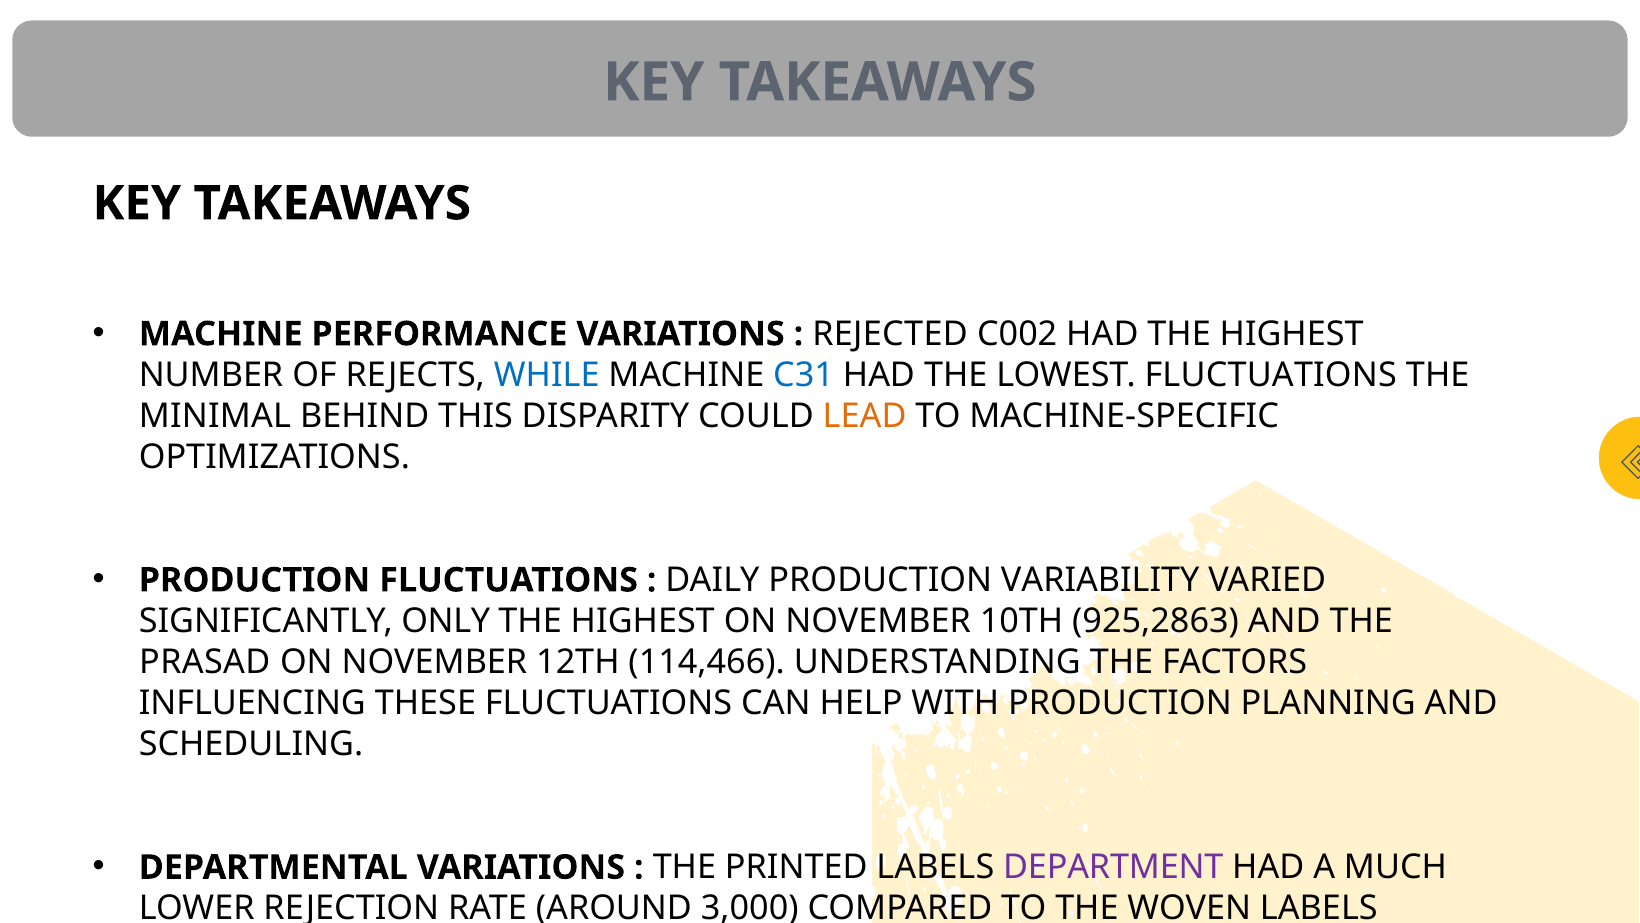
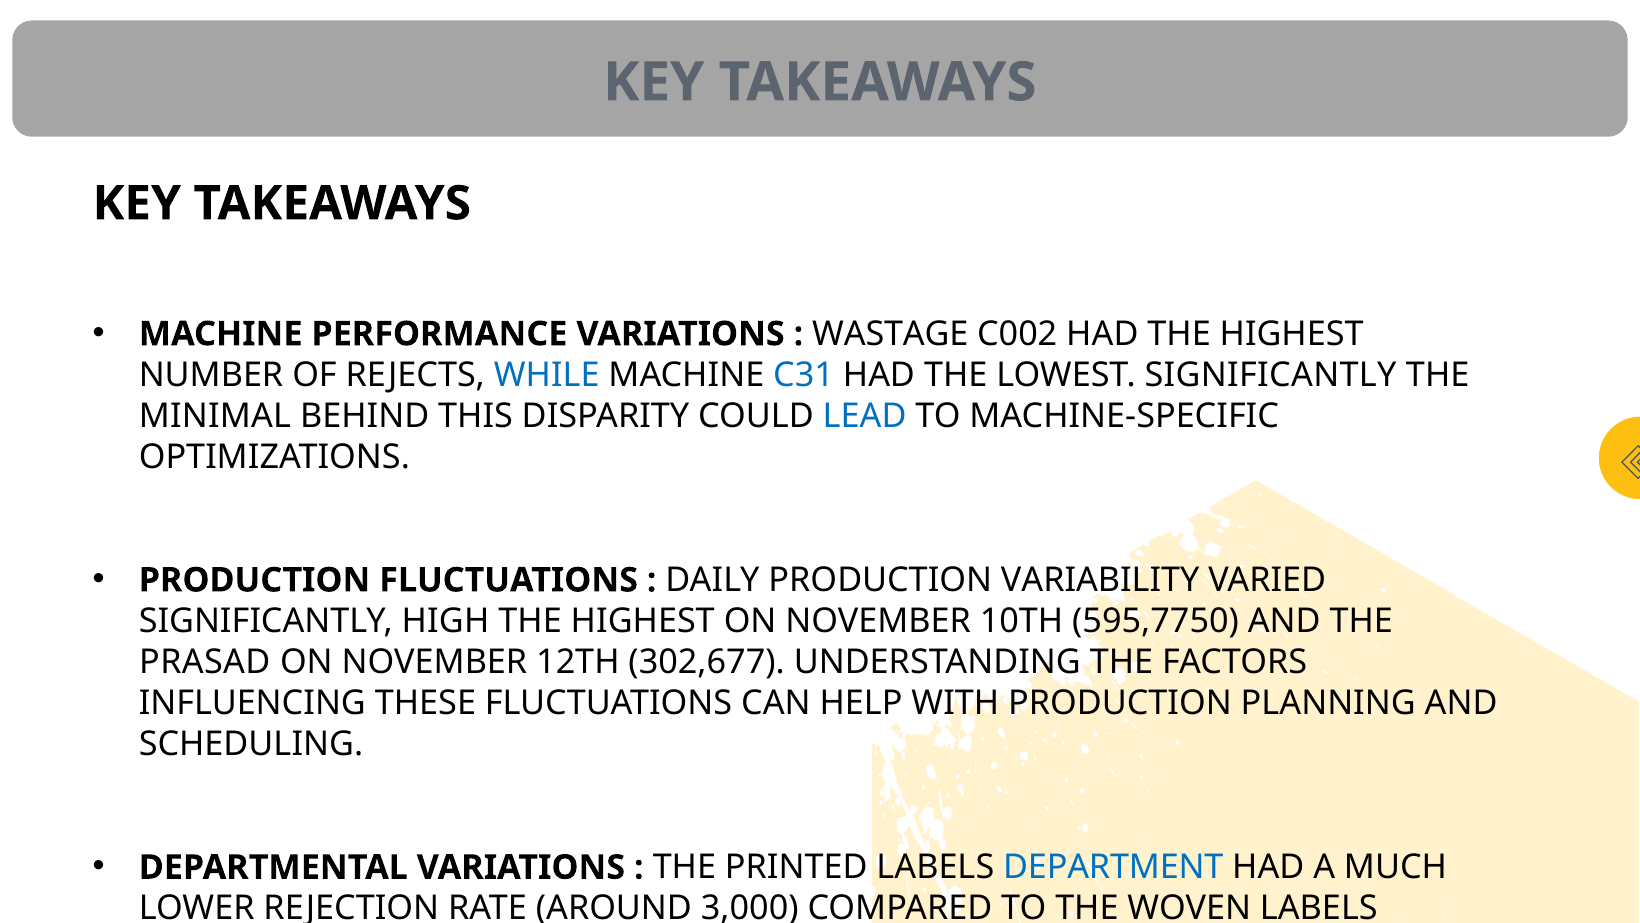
REJECTED: REJECTED -> WASTAGE
LOWEST FLUCTUATIONS: FLUCTUATIONS -> SIGNIFICANTLY
LEAD colour: orange -> blue
ONLY: ONLY -> HIGH
925,2863: 925,2863 -> 595,7750
114,466: 114,466 -> 302,677
DEPARTMENT at (1113, 867) colour: purple -> blue
